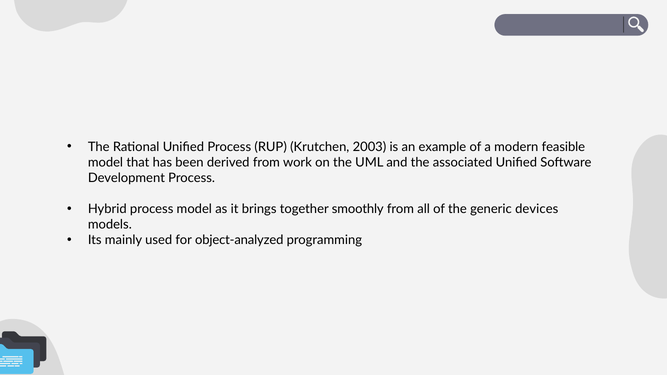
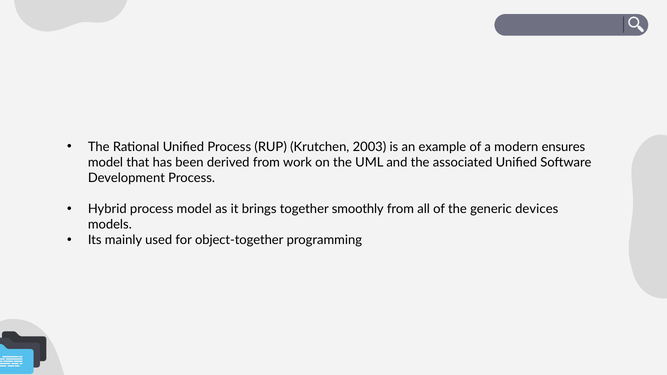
feasible: feasible -> ensures
object-analyzed: object-analyzed -> object-together
